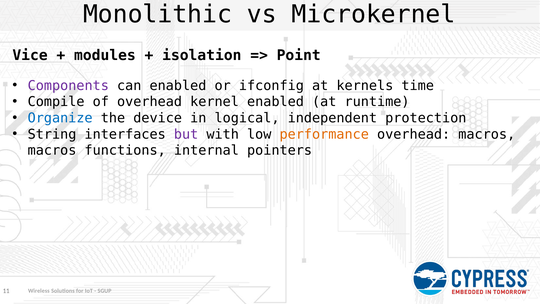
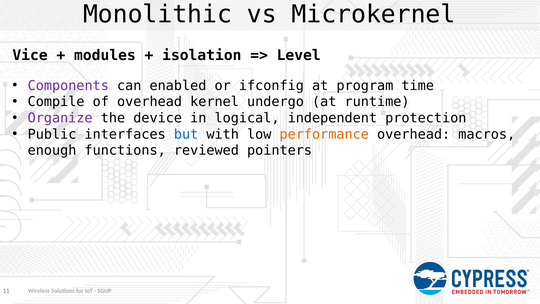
Point: Point -> Level
kernels: kernels -> program
kernel enabled: enabled -> undergo
Organize colour: blue -> purple
String: String -> Public
but colour: purple -> blue
macros at (52, 150): macros -> enough
internal: internal -> reviewed
